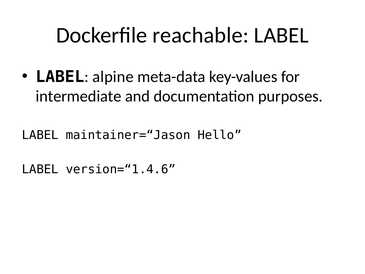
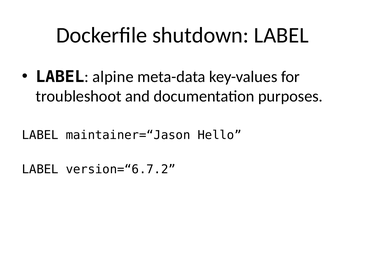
reachable: reachable -> shutdown
intermediate: intermediate -> troubleshoot
version=“1.4.6: version=“1.4.6 -> version=“6.7.2
